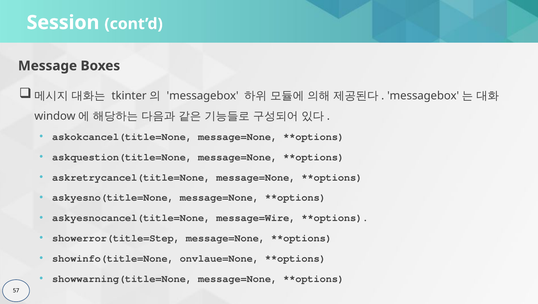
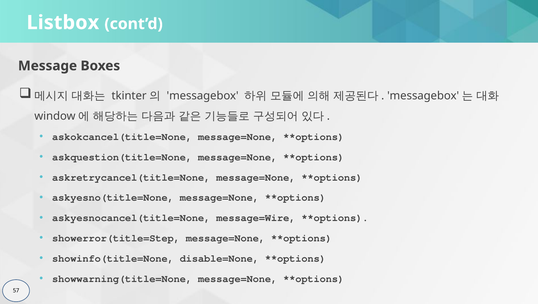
Session: Session -> Listbox
onvlaue=None: onvlaue=None -> disable=None
